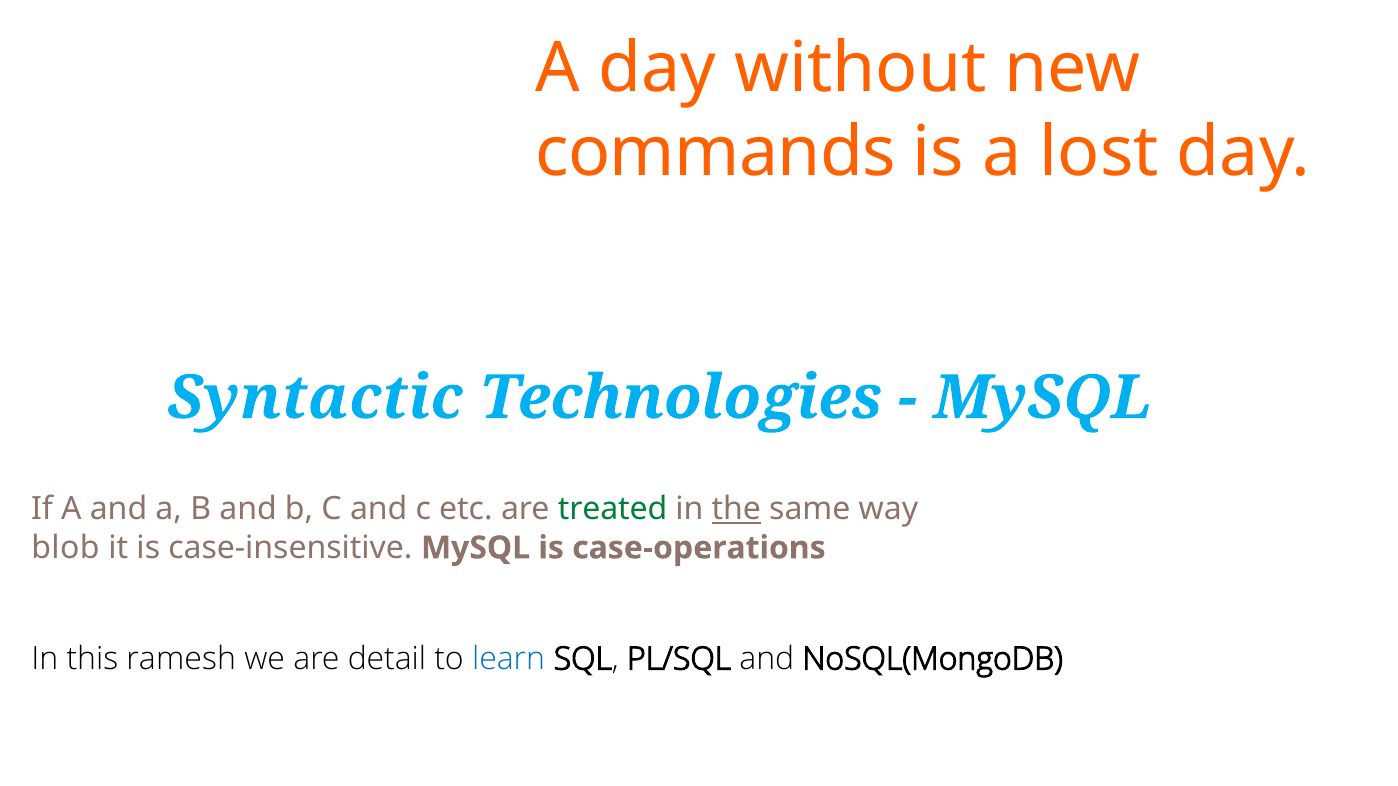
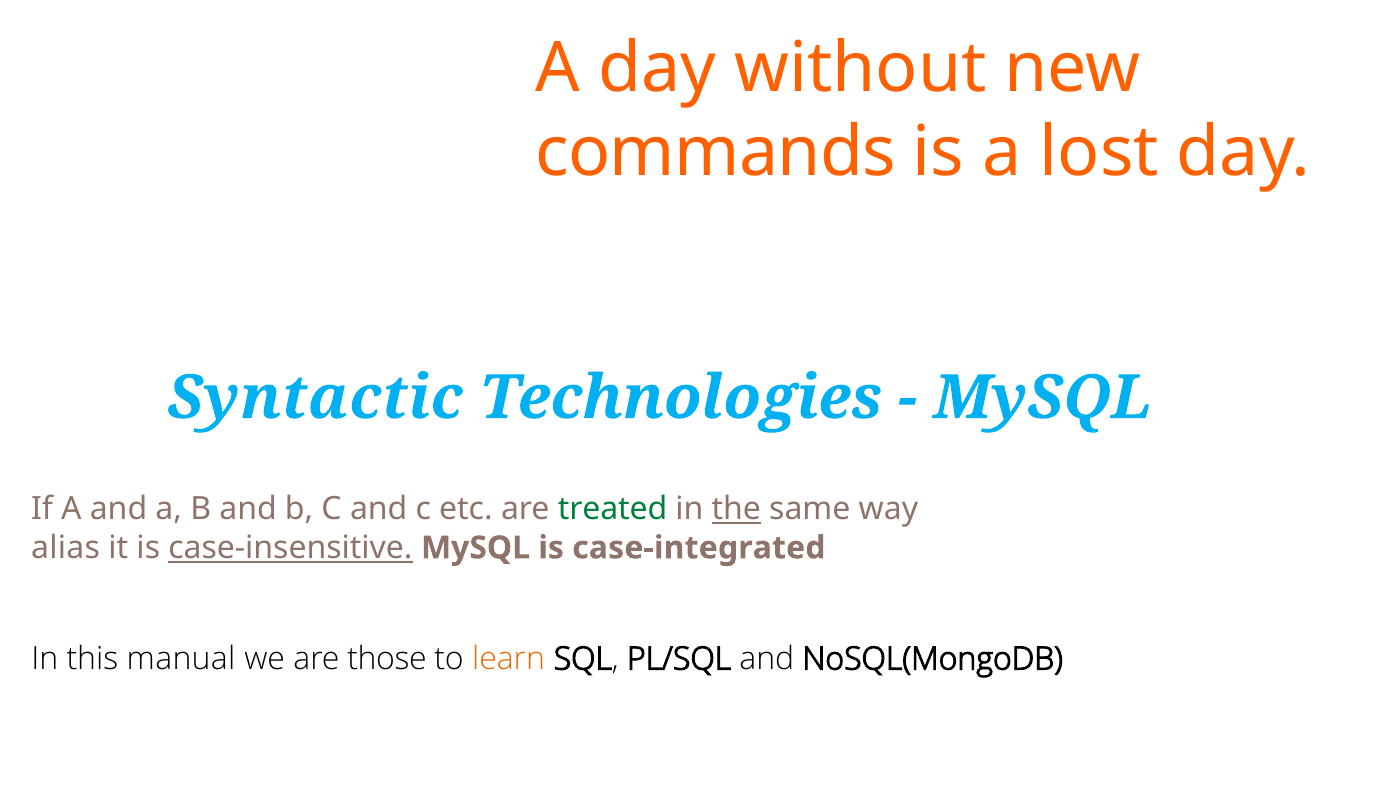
blob: blob -> alias
case-insensitive underline: none -> present
case-operations: case-operations -> case-integrated
ramesh: ramesh -> manual
detail: detail -> those
learn colour: blue -> orange
